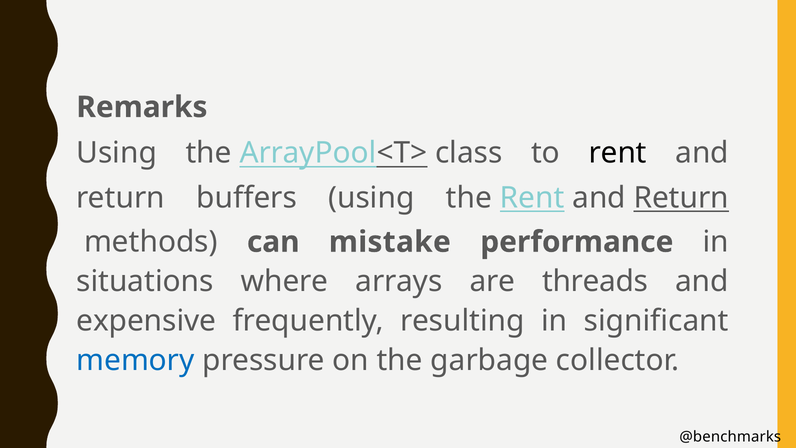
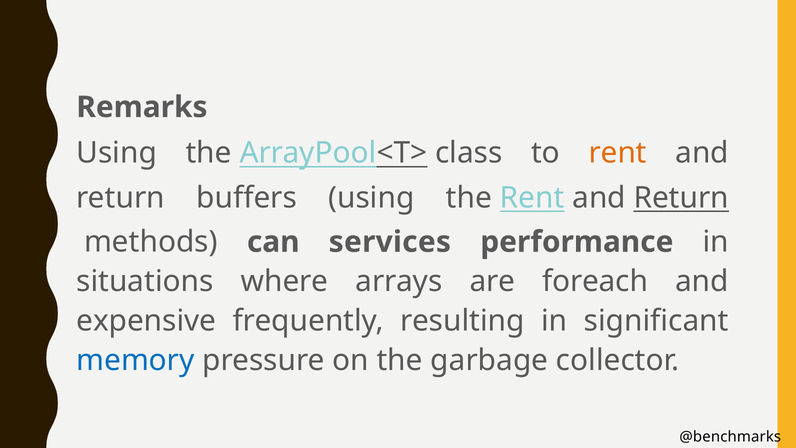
rent at (618, 153) colour: black -> orange
mistake: mistake -> services
threads: threads -> foreach
